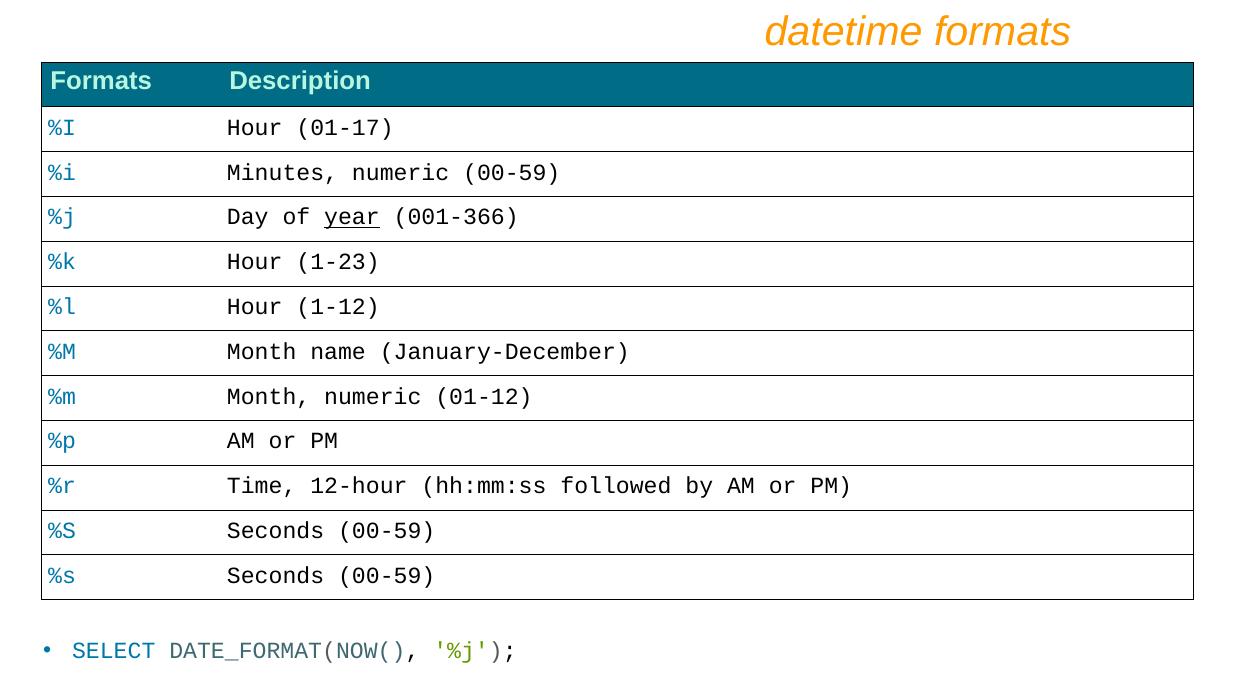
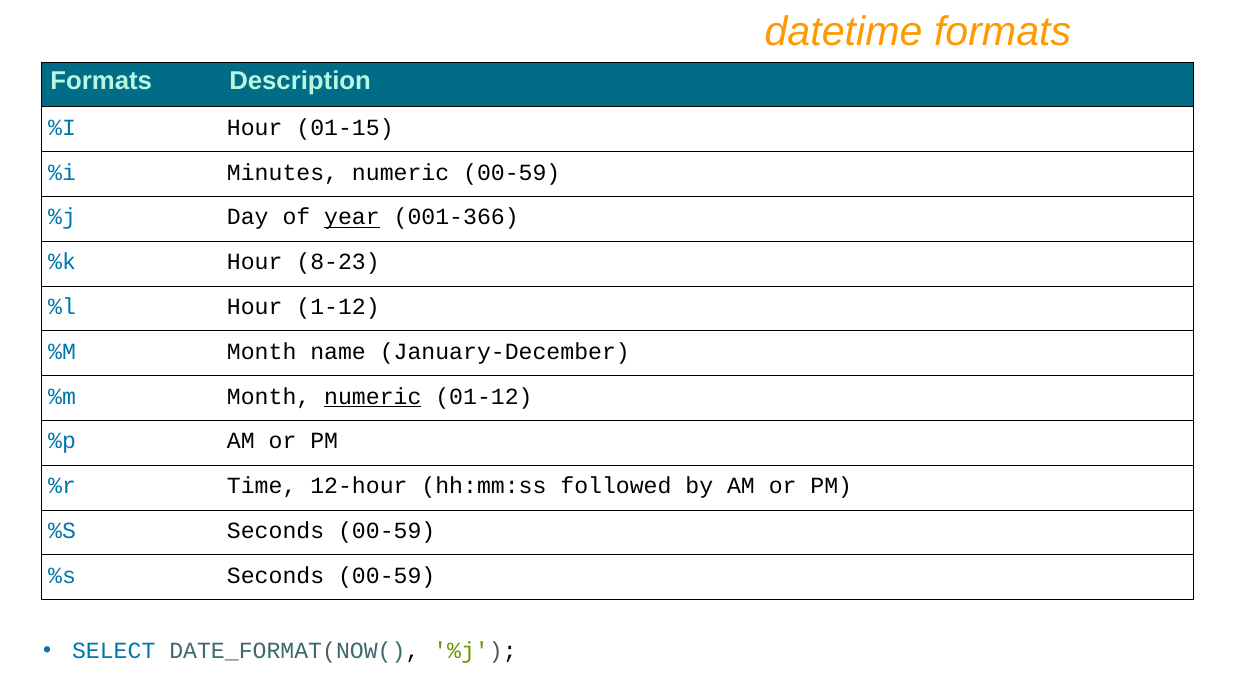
01-17: 01-17 -> 01-15
1-23: 1-23 -> 8-23
numeric at (373, 396) underline: none -> present
